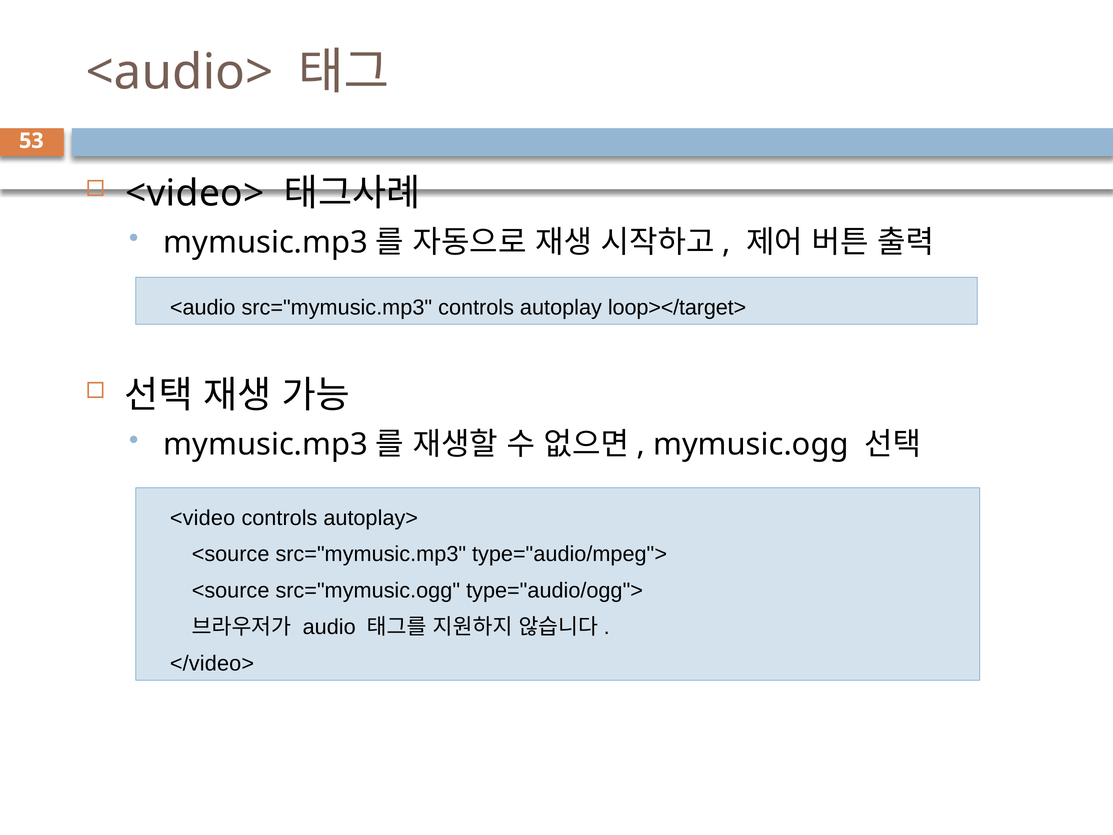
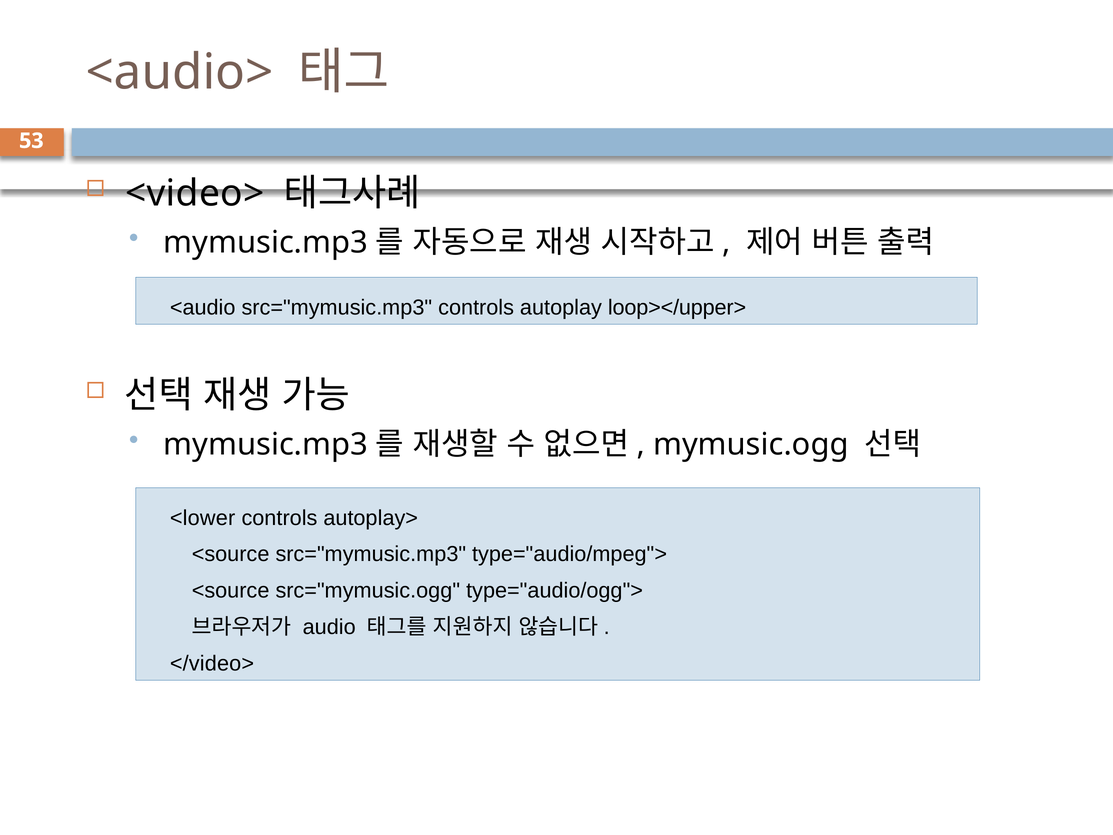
loop></target>: loop></target> -> loop></upper>
<video: <video -> <lower
